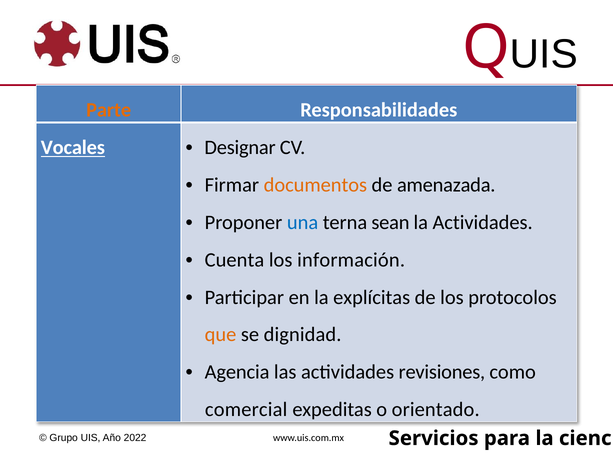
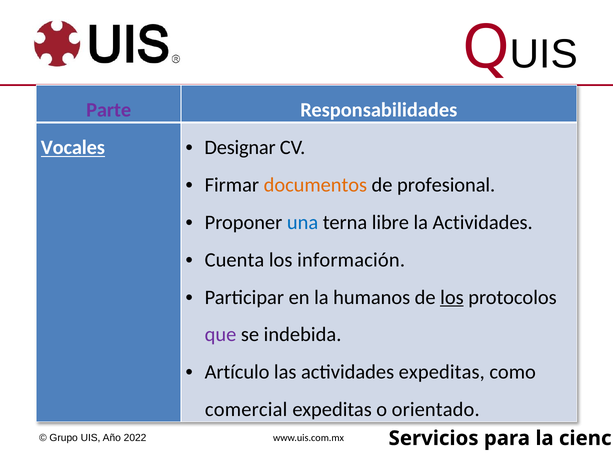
Parte colour: orange -> purple
amenazada: amenazada -> profesional
sean: sean -> libre
explícitas: explícitas -> humanos
los at (452, 297) underline: none -> present
que colour: orange -> purple
dignidad: dignidad -> indebida
Agencia: Agencia -> Artículo
actividades revisiones: revisiones -> expeditas
